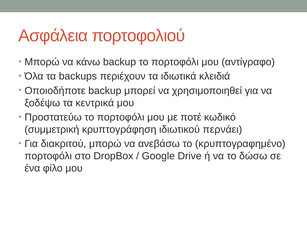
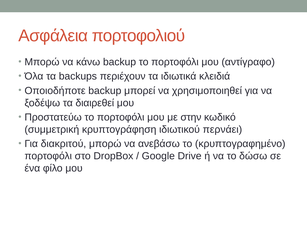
κεντρικά: κεντρικά -> διαιρεθεί
ποτέ: ποτέ -> στην
